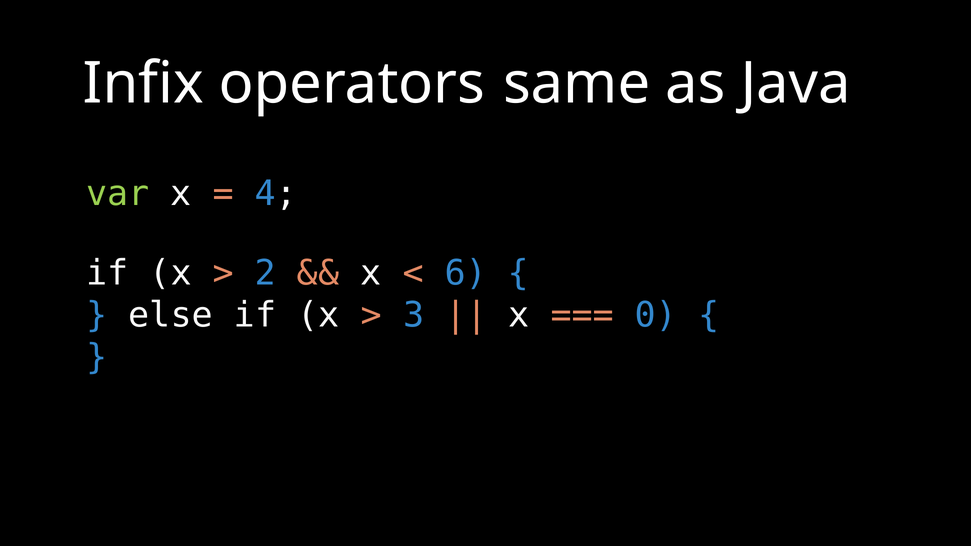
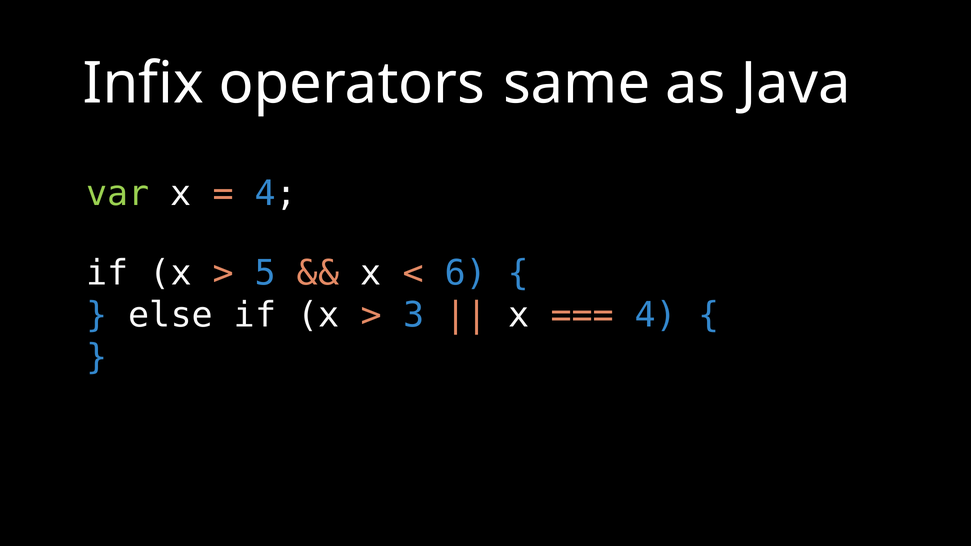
2: 2 -> 5
0 at (656, 315): 0 -> 4
